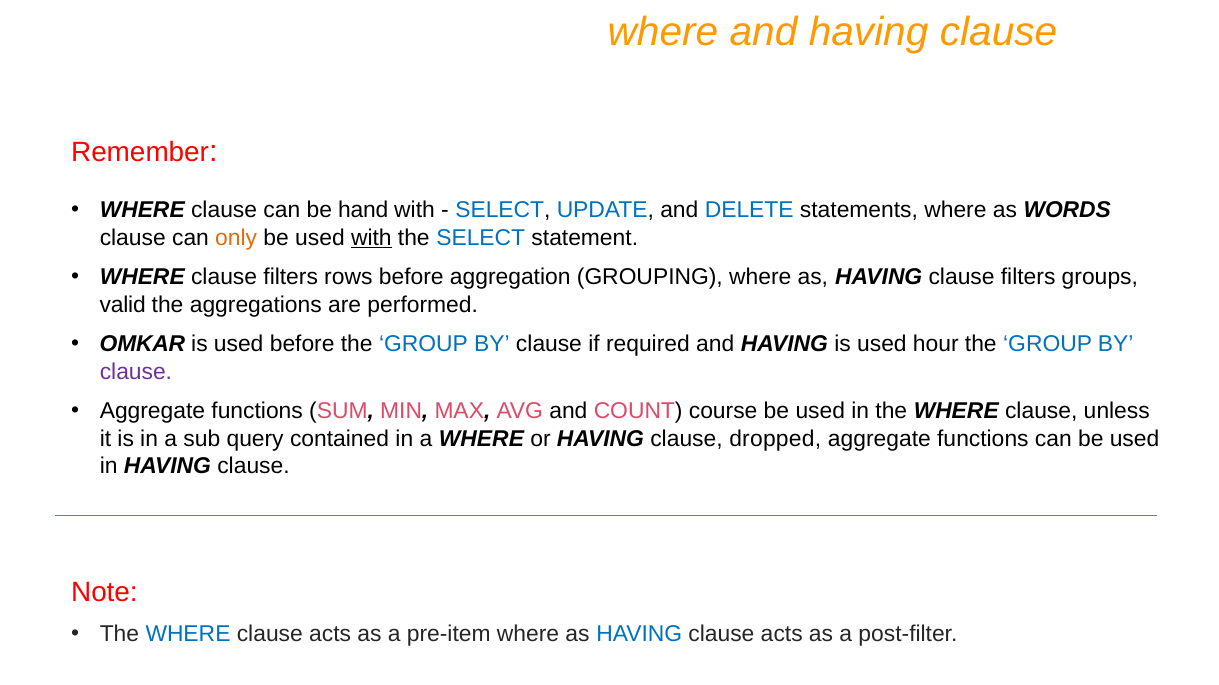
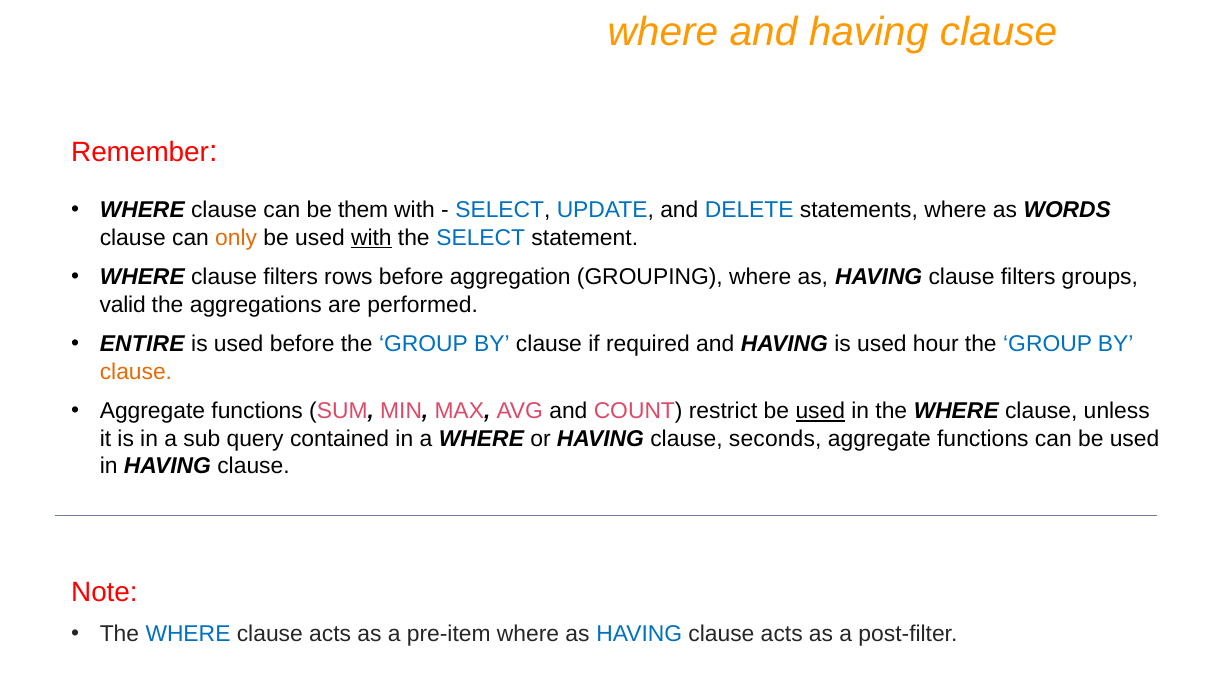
hand: hand -> them
OMKAR: OMKAR -> ENTIRE
clause at (136, 372) colour: purple -> orange
course: course -> restrict
used at (820, 412) underline: none -> present
dropped: dropped -> seconds
